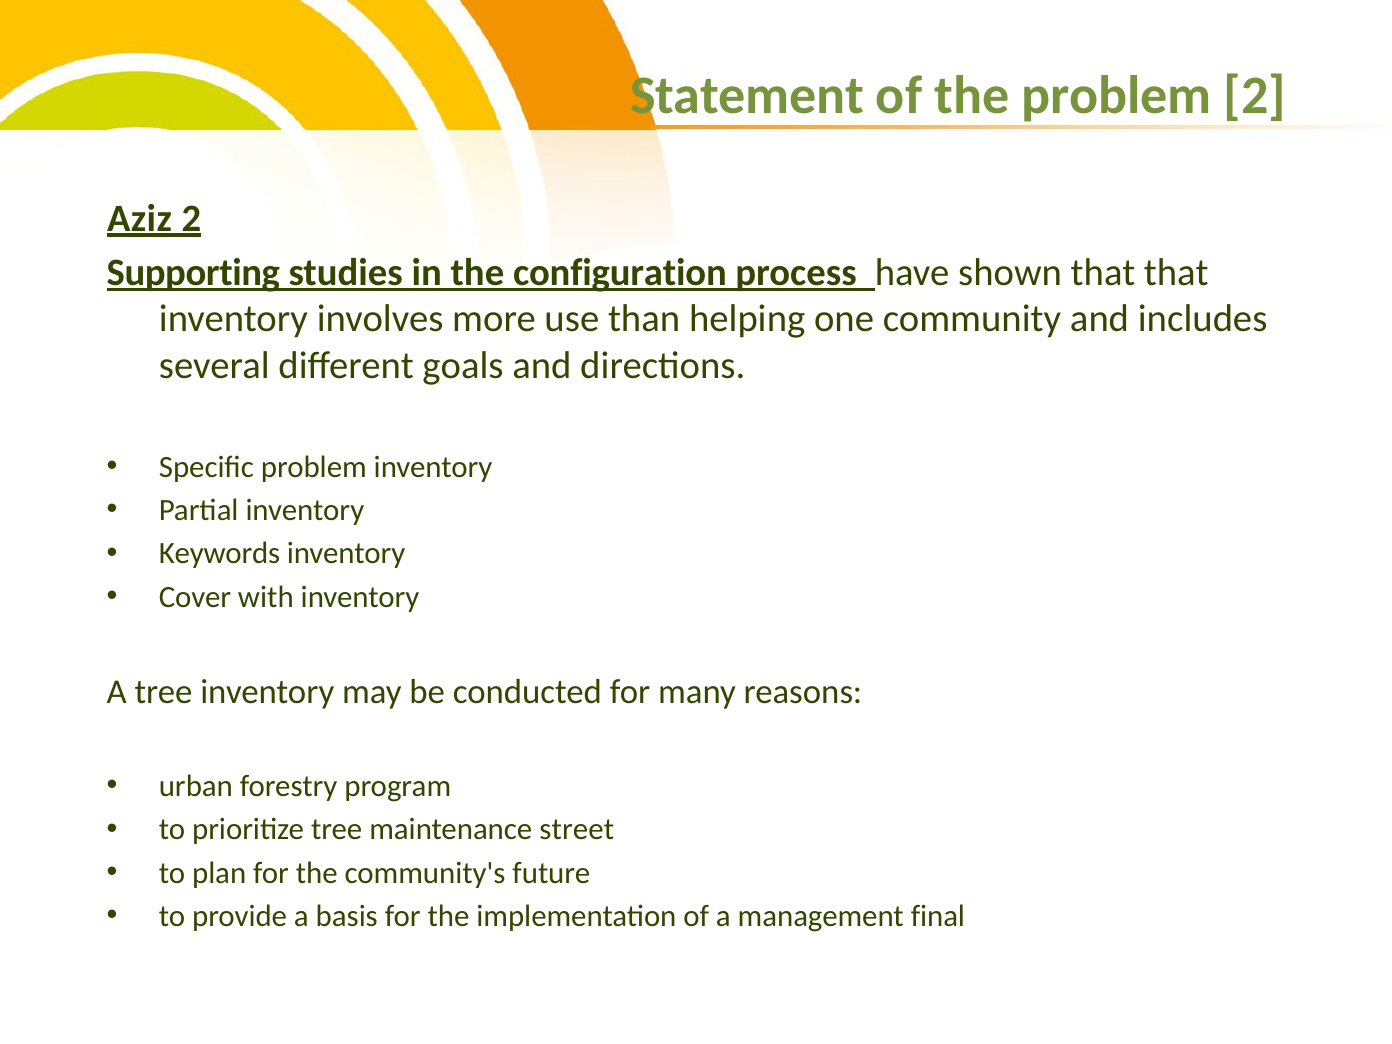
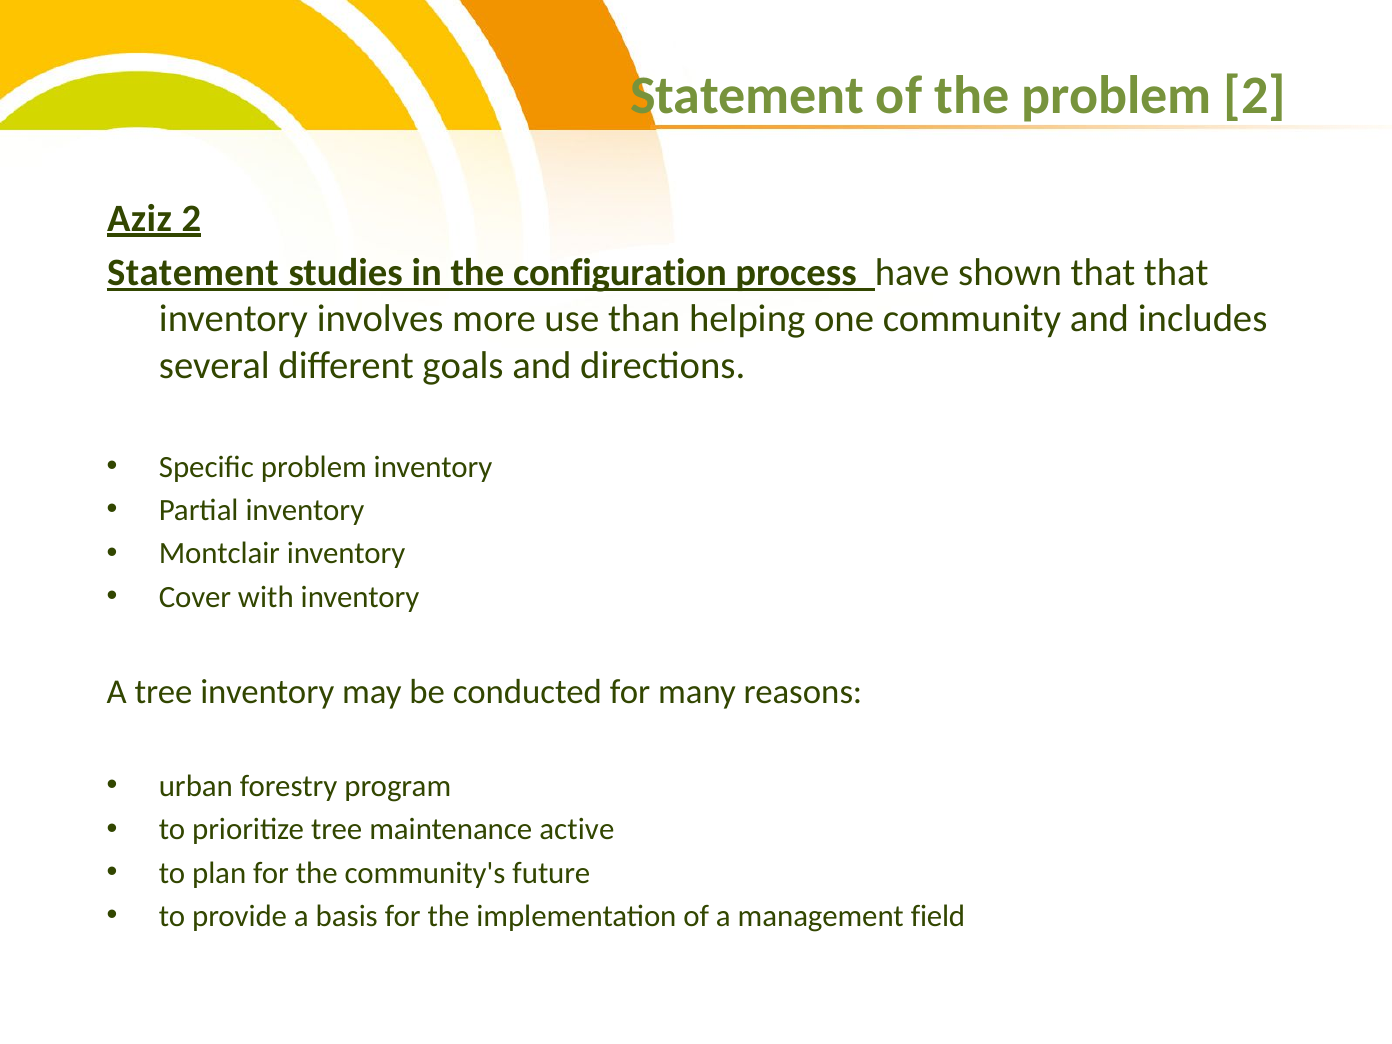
Supporting at (193, 273): Supporting -> Statement
Keywords: Keywords -> Montclair
street: street -> active
final: final -> field
